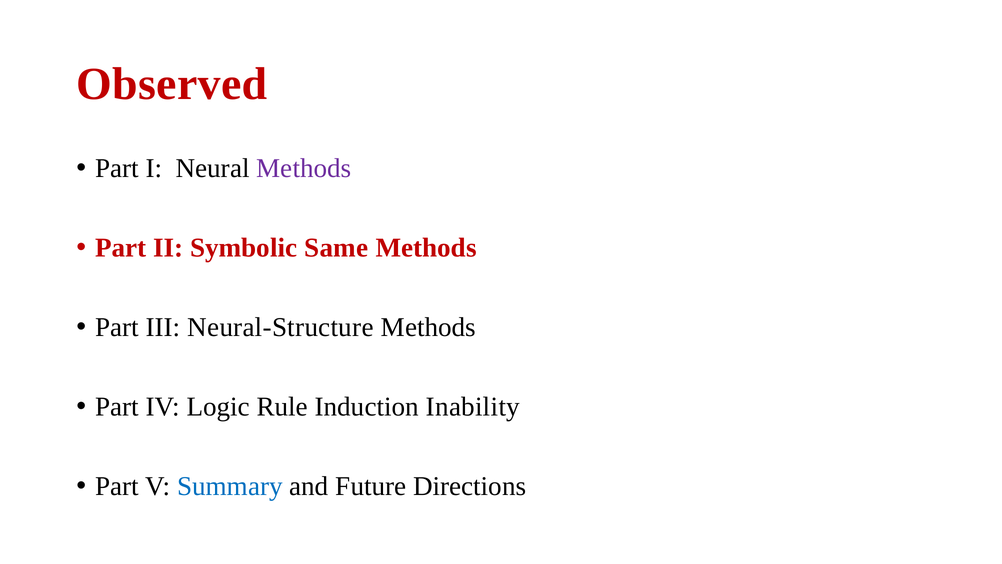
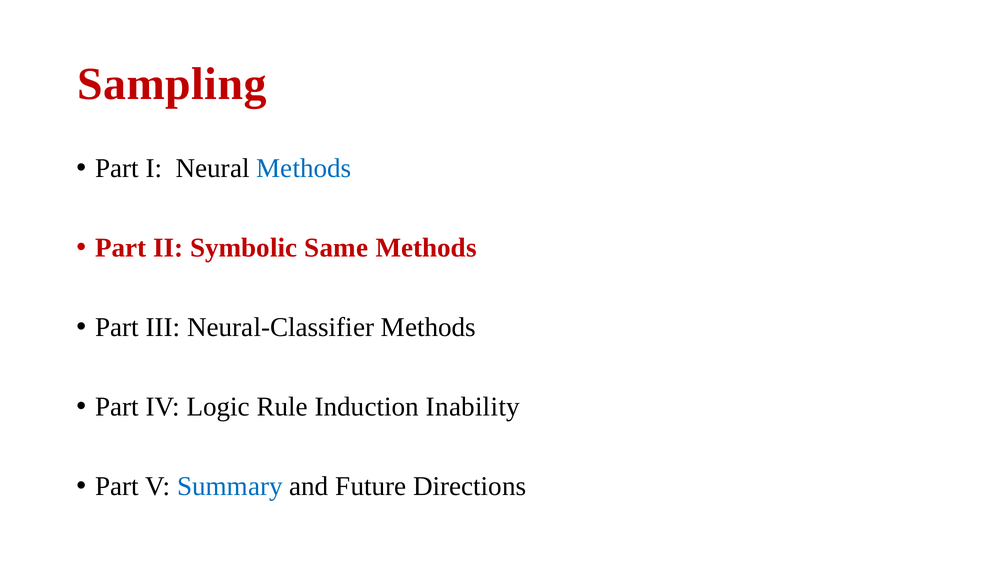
Observed: Observed -> Sampling
Methods at (304, 168) colour: purple -> blue
Neural-Structure: Neural-Structure -> Neural-Classifier
